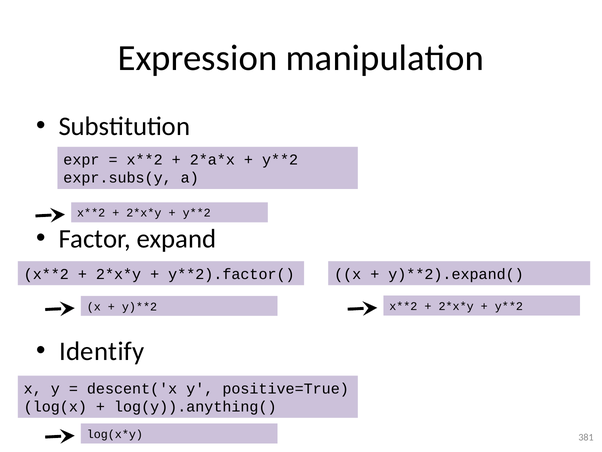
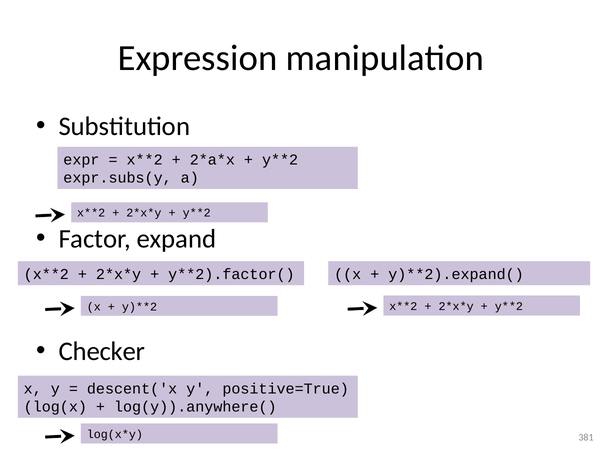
Identify: Identify -> Checker
log(y)).anything(: log(y)).anything( -> log(y)).anywhere(
